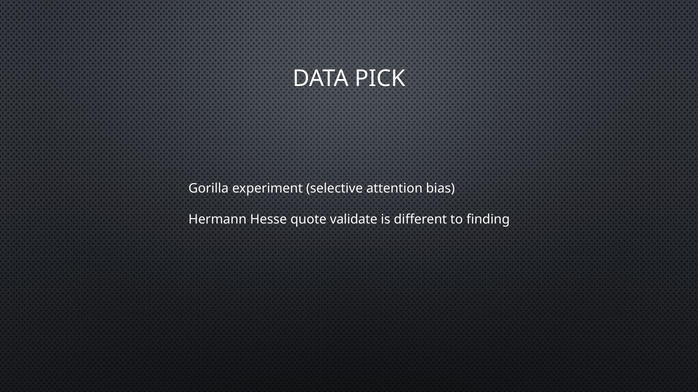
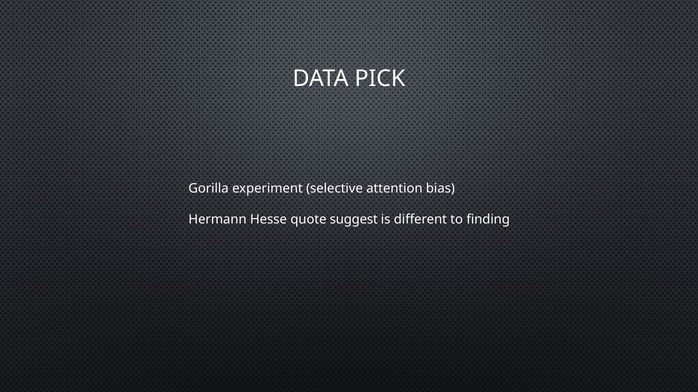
validate: validate -> suggest
